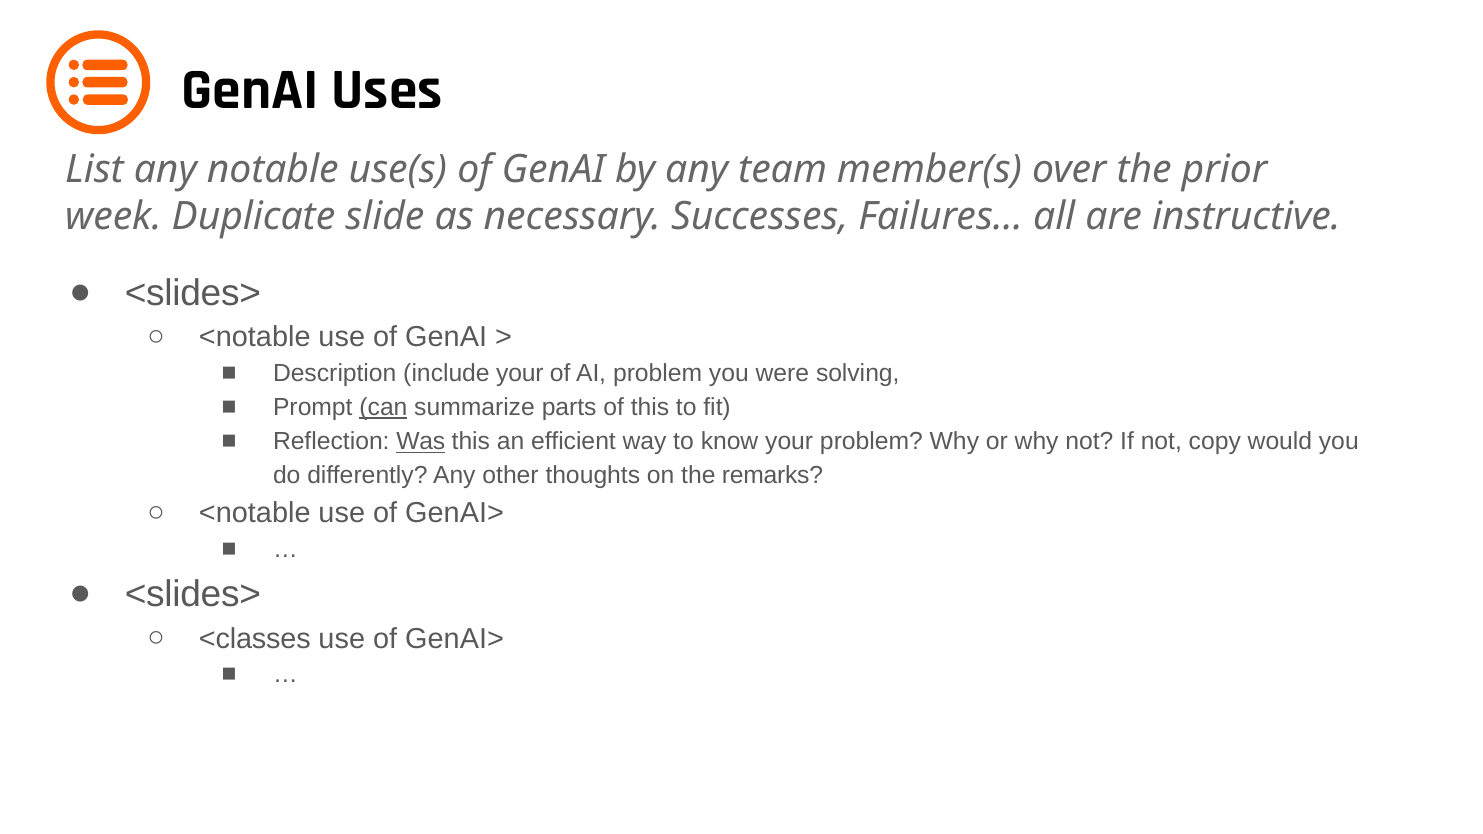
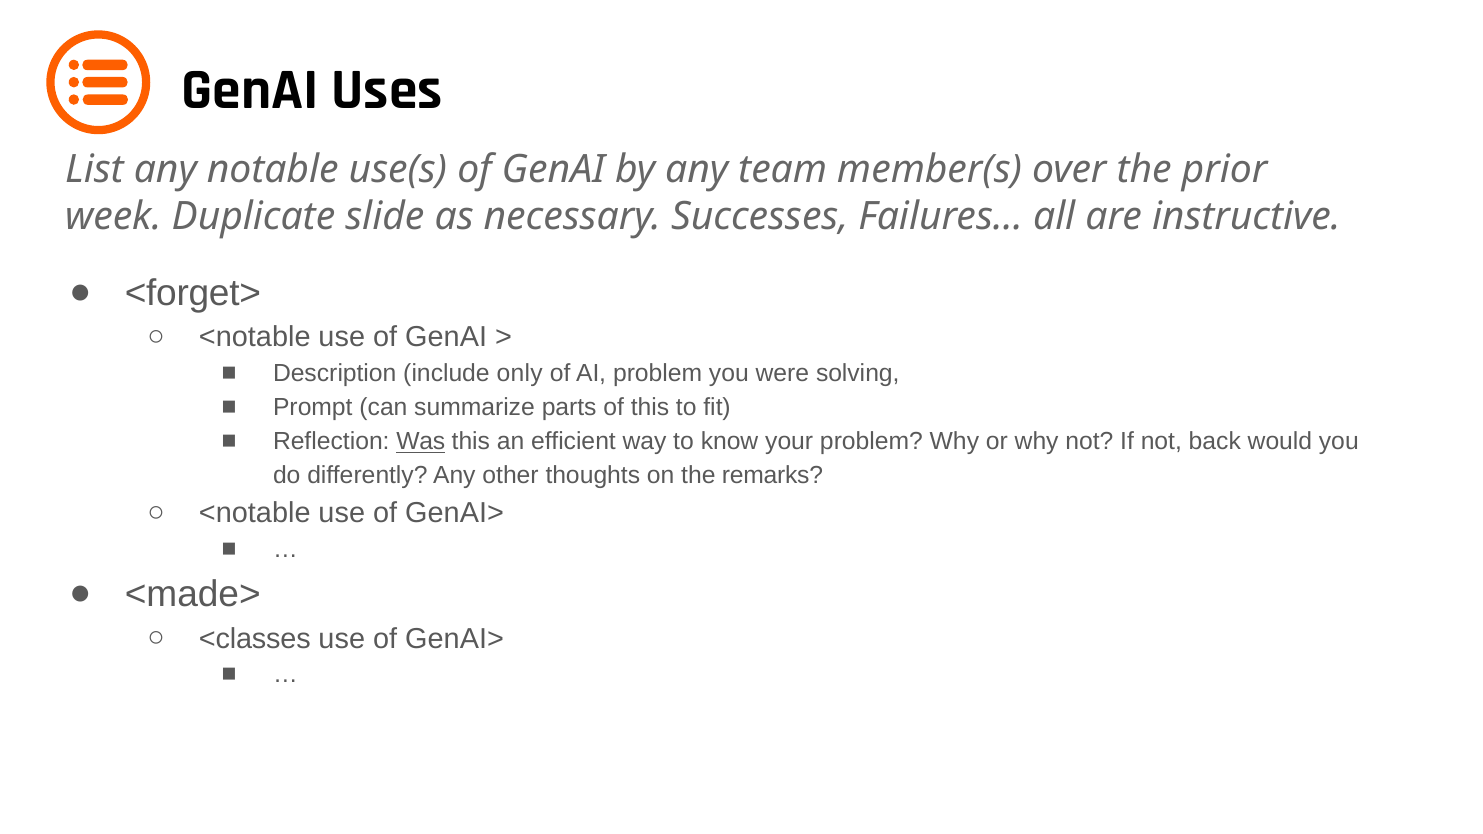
<slides> at (193, 293): <slides> -> <forget>
include your: your -> only
can underline: present -> none
copy: copy -> back
<slides> at (193, 594): <slides> -> <made>
